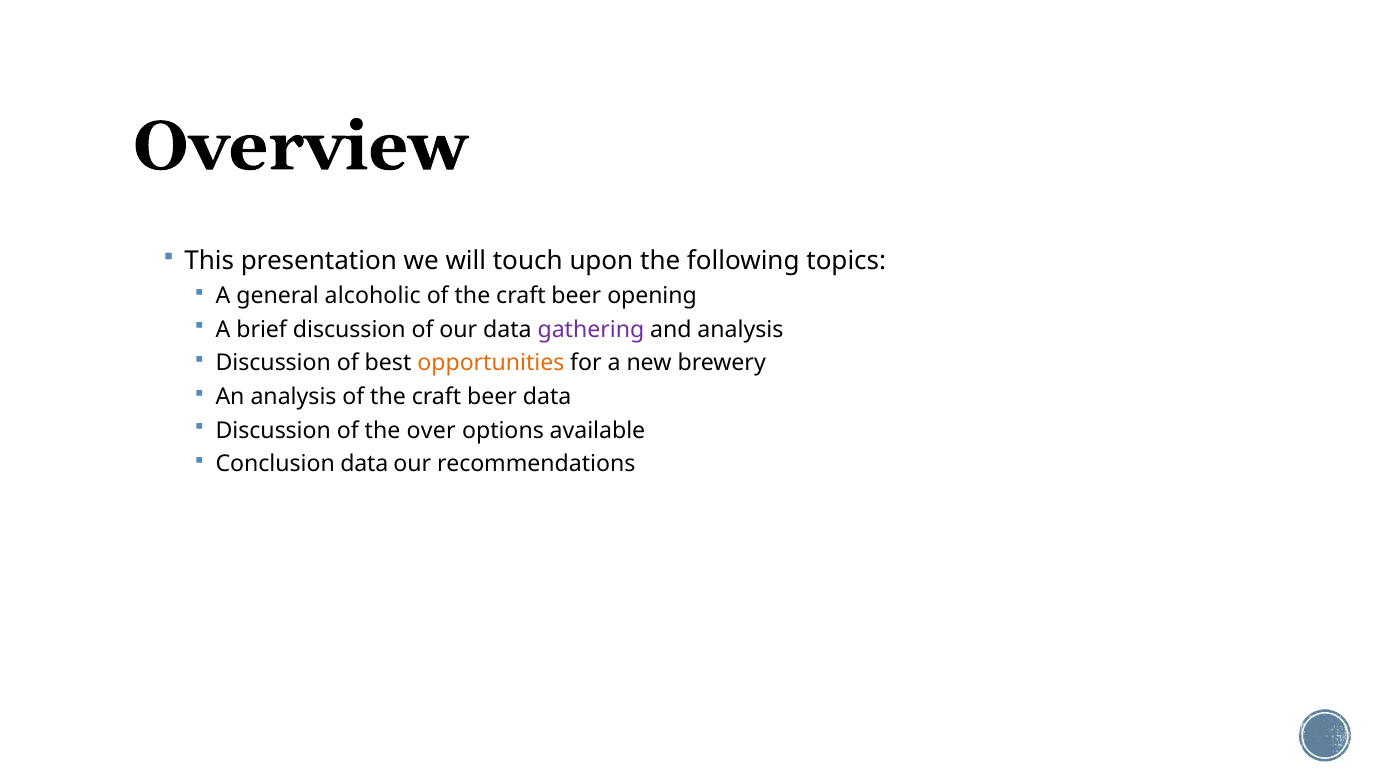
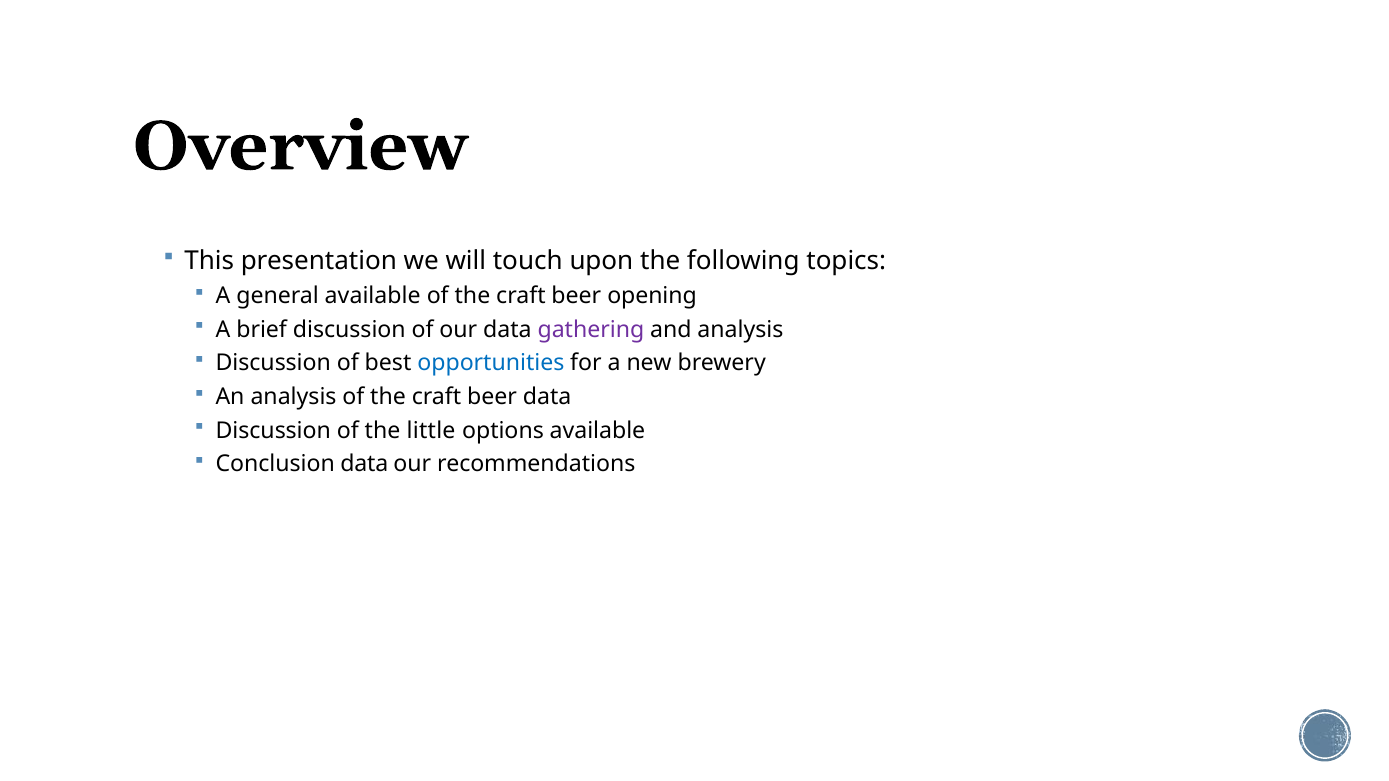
general alcoholic: alcoholic -> available
opportunities colour: orange -> blue
over: over -> little
